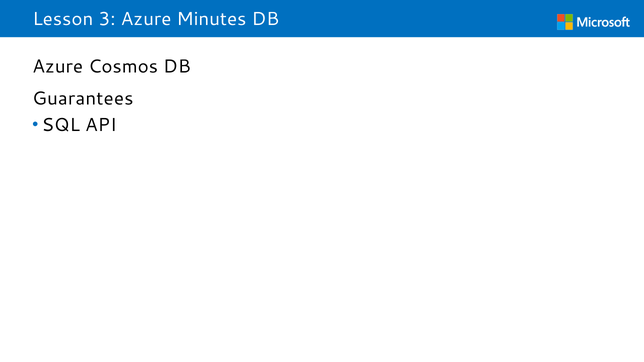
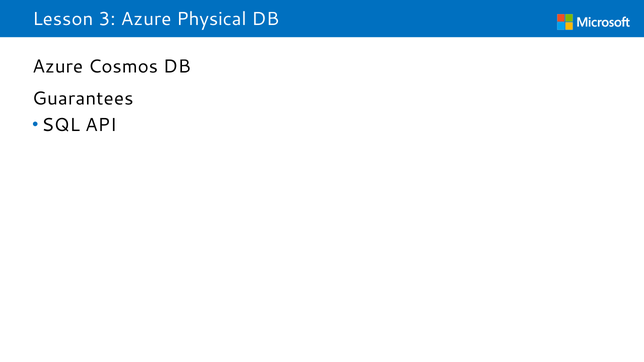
Minutes: Minutes -> Physical
